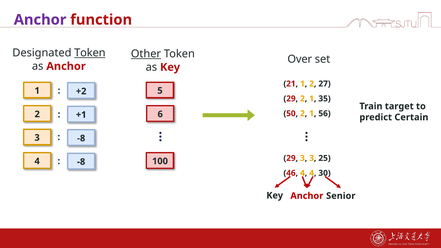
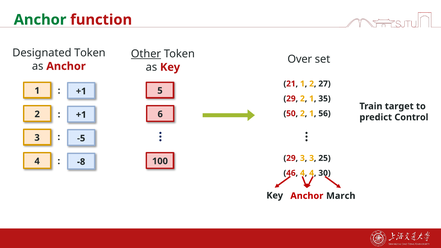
Anchor at (40, 20) colour: purple -> green
Token at (90, 53) underline: present -> none
+2 at (81, 91): +2 -> +1
Certain: Certain -> Control
-8 at (81, 138): -8 -> -5
Senior: Senior -> March
